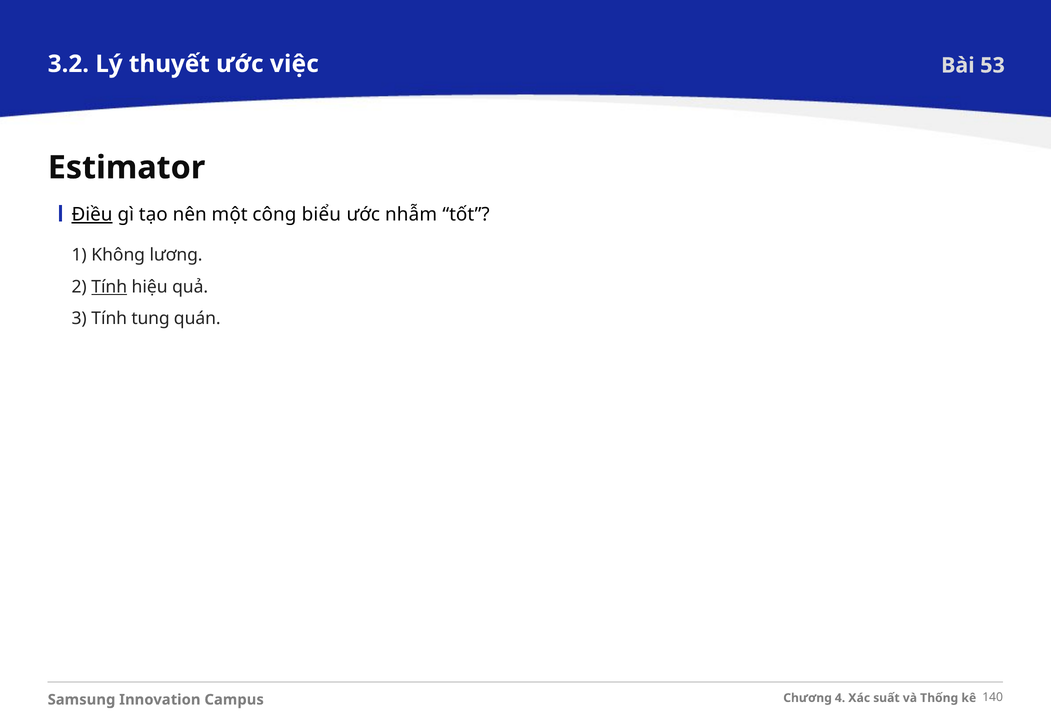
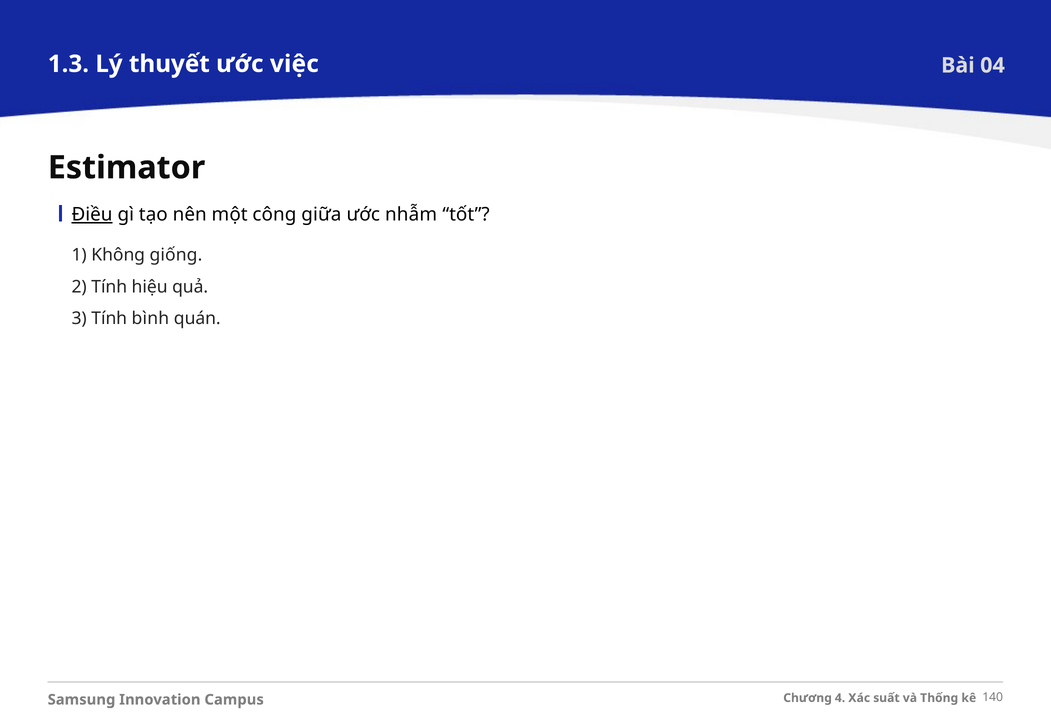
3.2: 3.2 -> 1.3
53: 53 -> 04
biểu: biểu -> giữa
lương: lương -> giống
Tính at (109, 287) underline: present -> none
tung: tung -> bình
